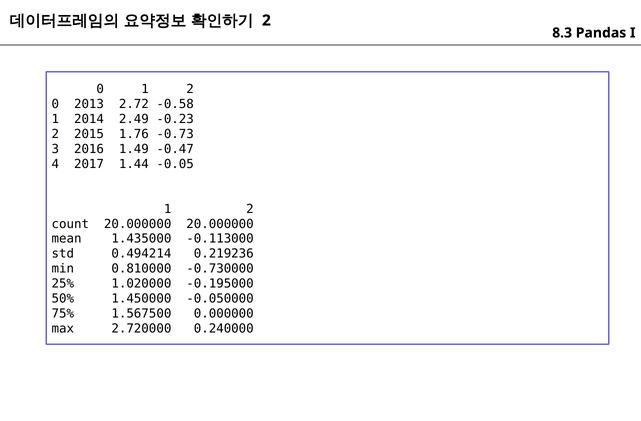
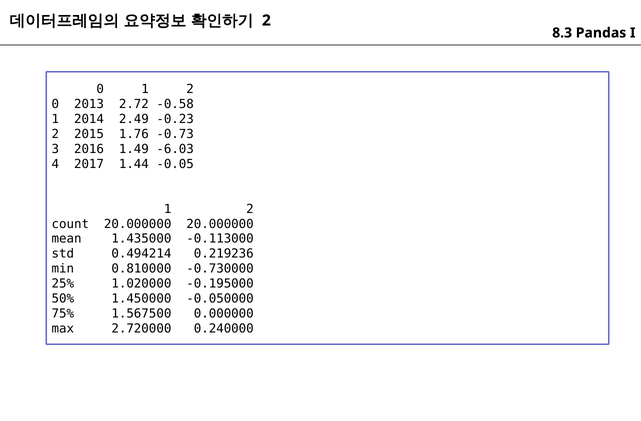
-0.47: -0.47 -> -6.03
